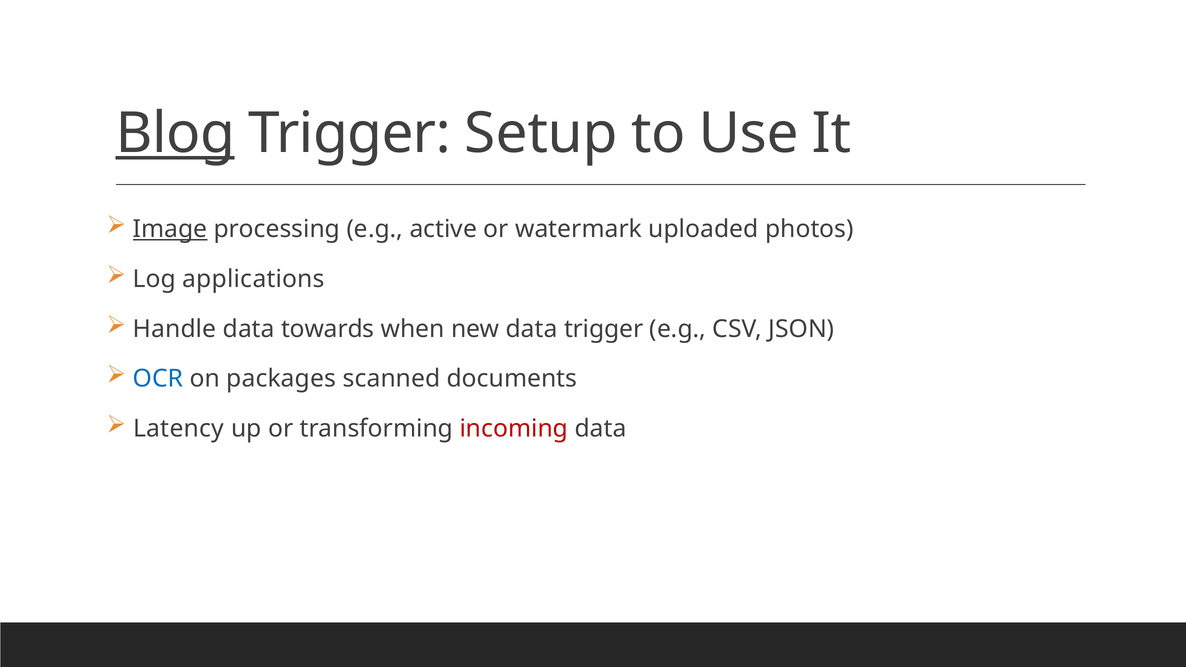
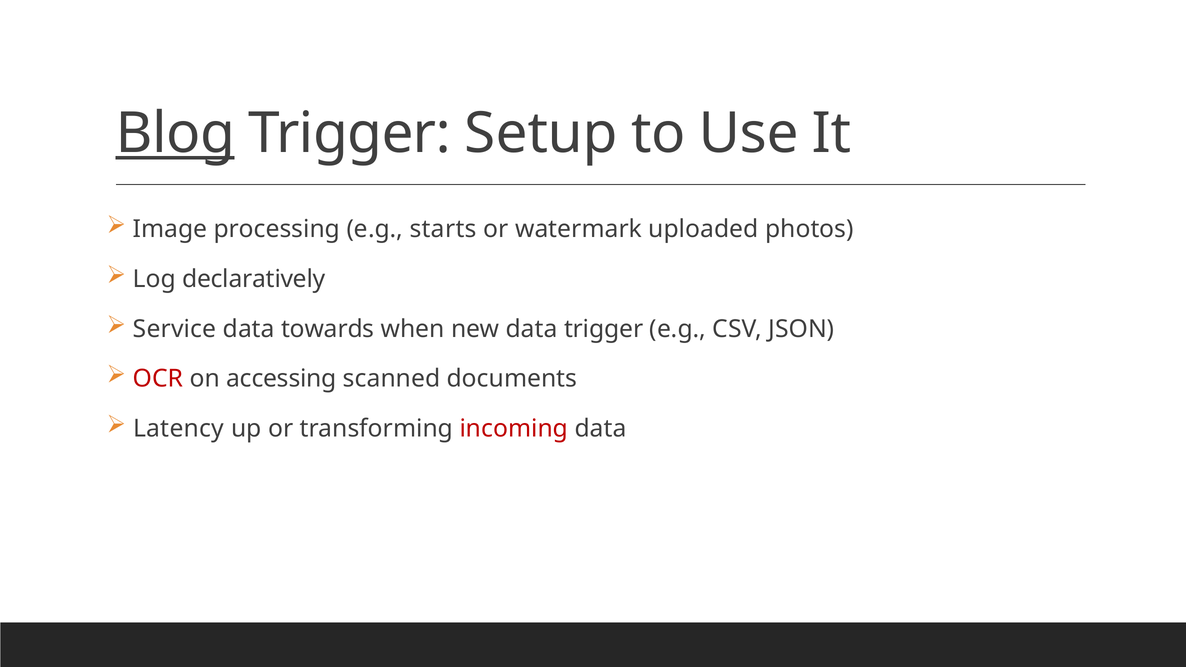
Image underline: present -> none
active: active -> starts
applications: applications -> declaratively
Handle: Handle -> Service
OCR colour: blue -> red
packages: packages -> accessing
